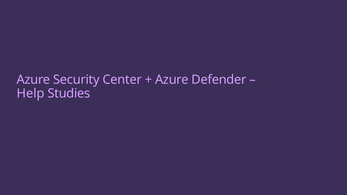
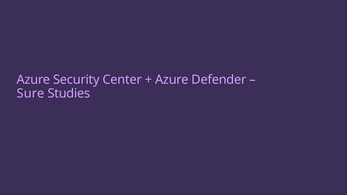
Help: Help -> Sure
